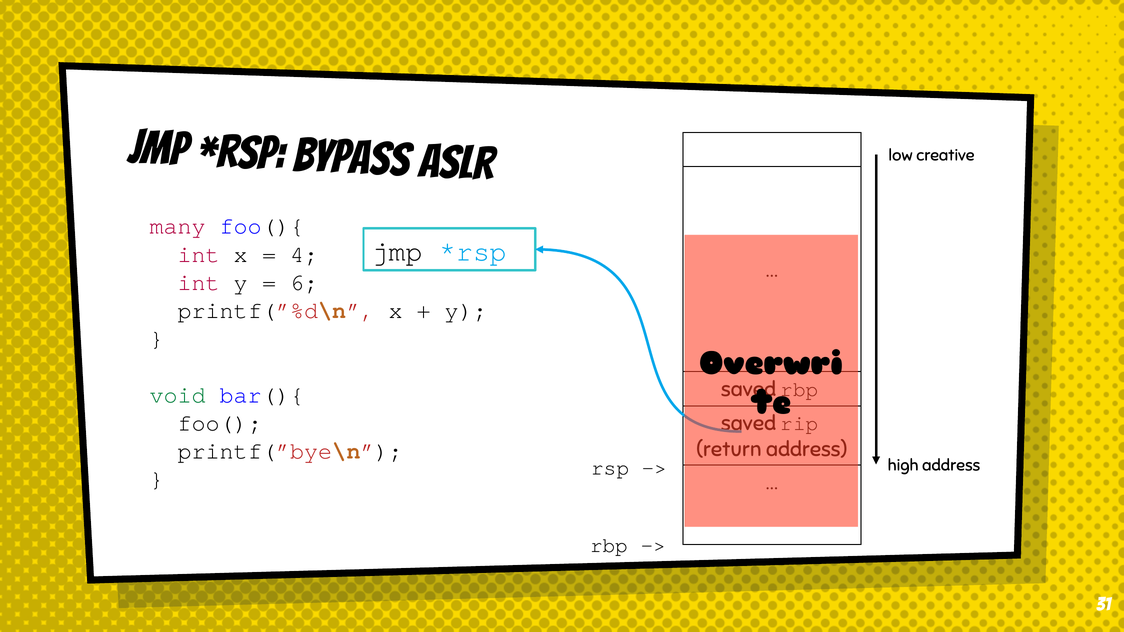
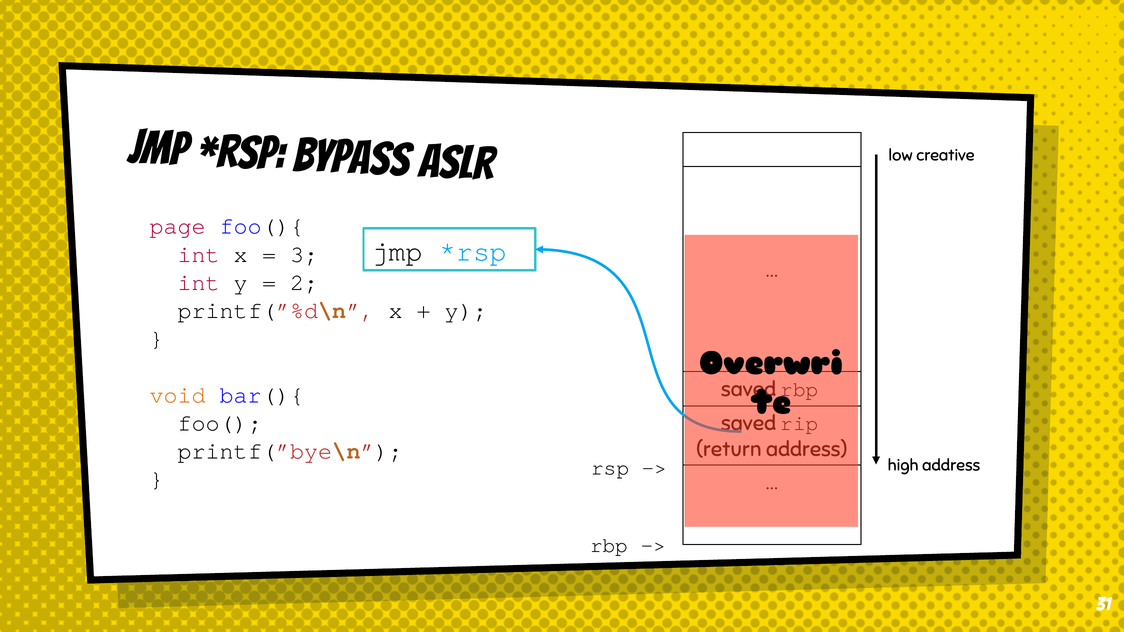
many: many -> page
4: 4 -> 3
6: 6 -> 2
void colour: green -> orange
